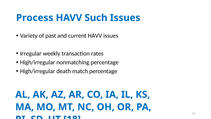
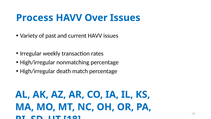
Such: Such -> Over
